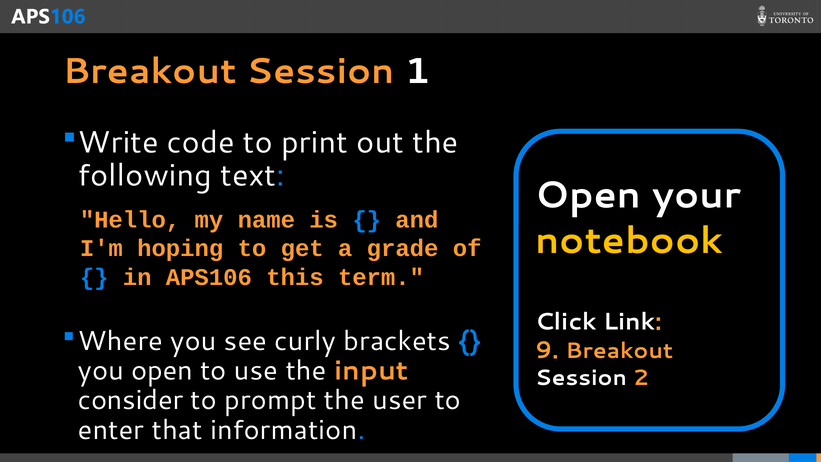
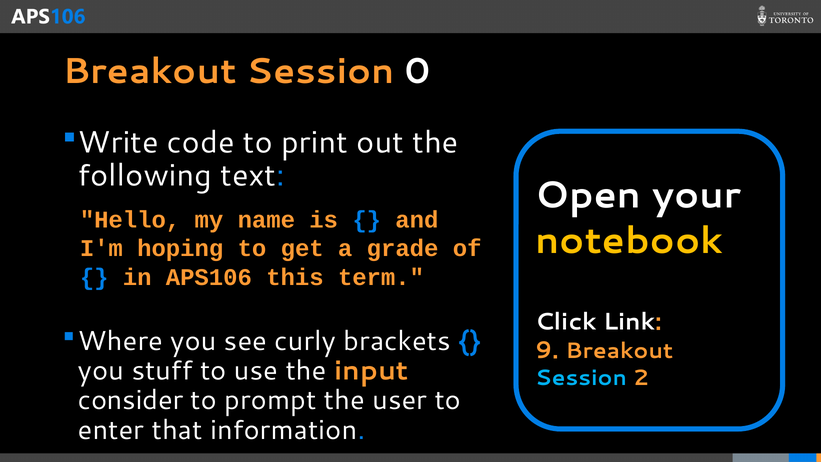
1: 1 -> 0
you open: open -> stuff
Session at (581, 378) colour: white -> light blue
